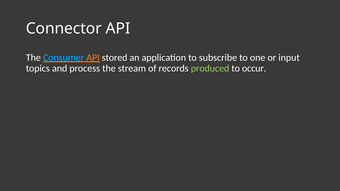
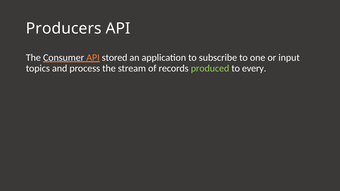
Connector: Connector -> Producers
Consumer colour: light blue -> white
occur: occur -> every
